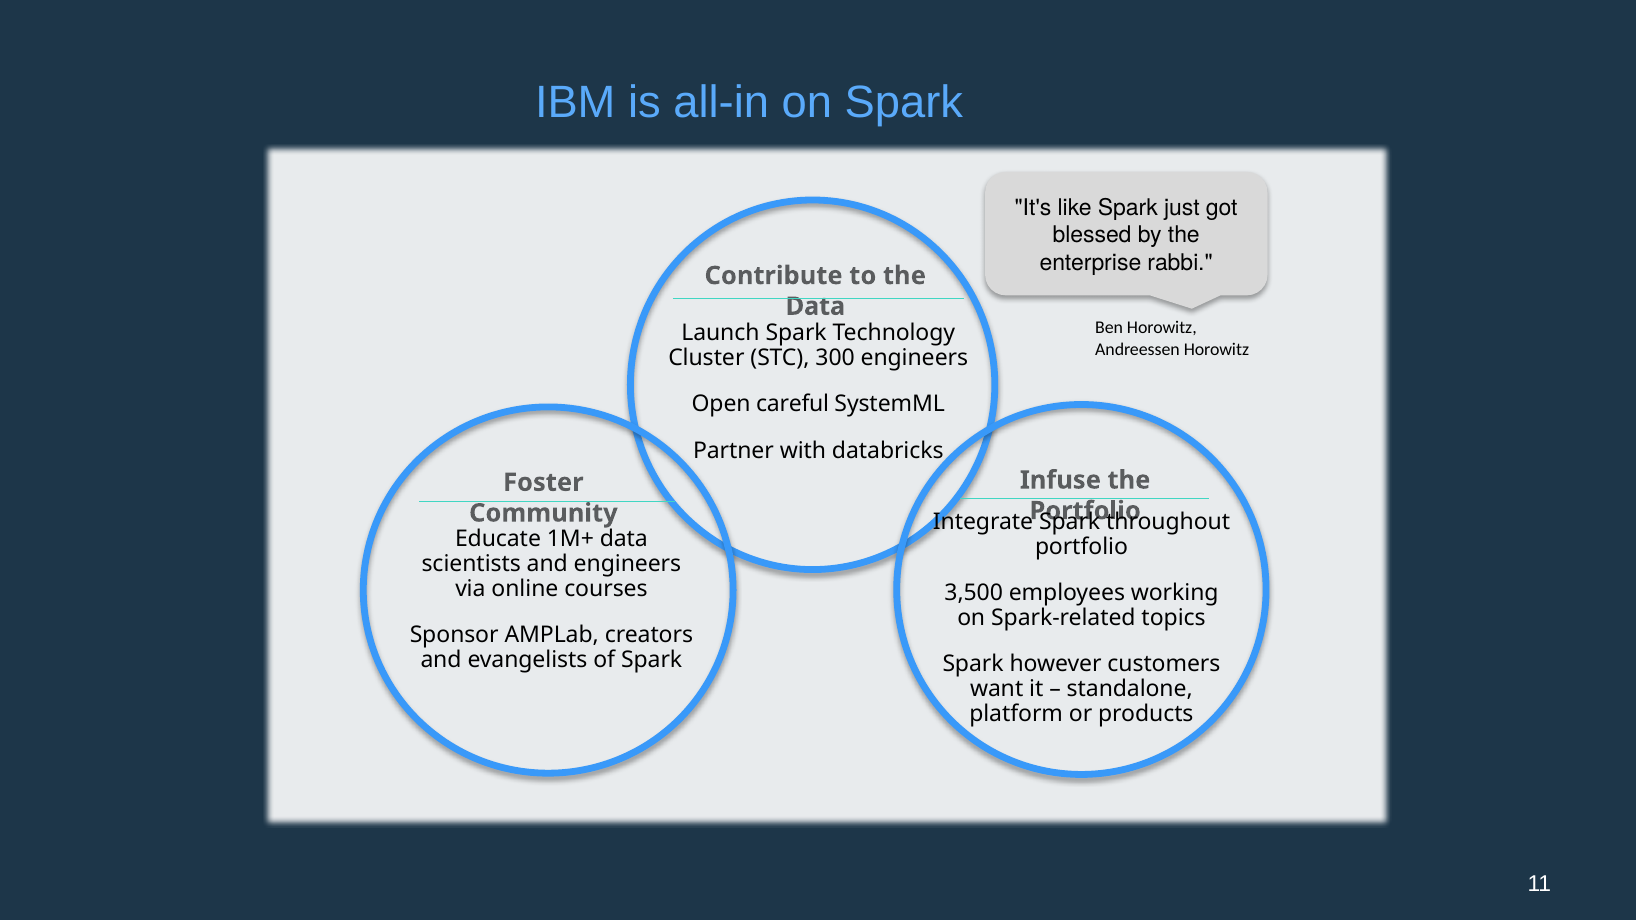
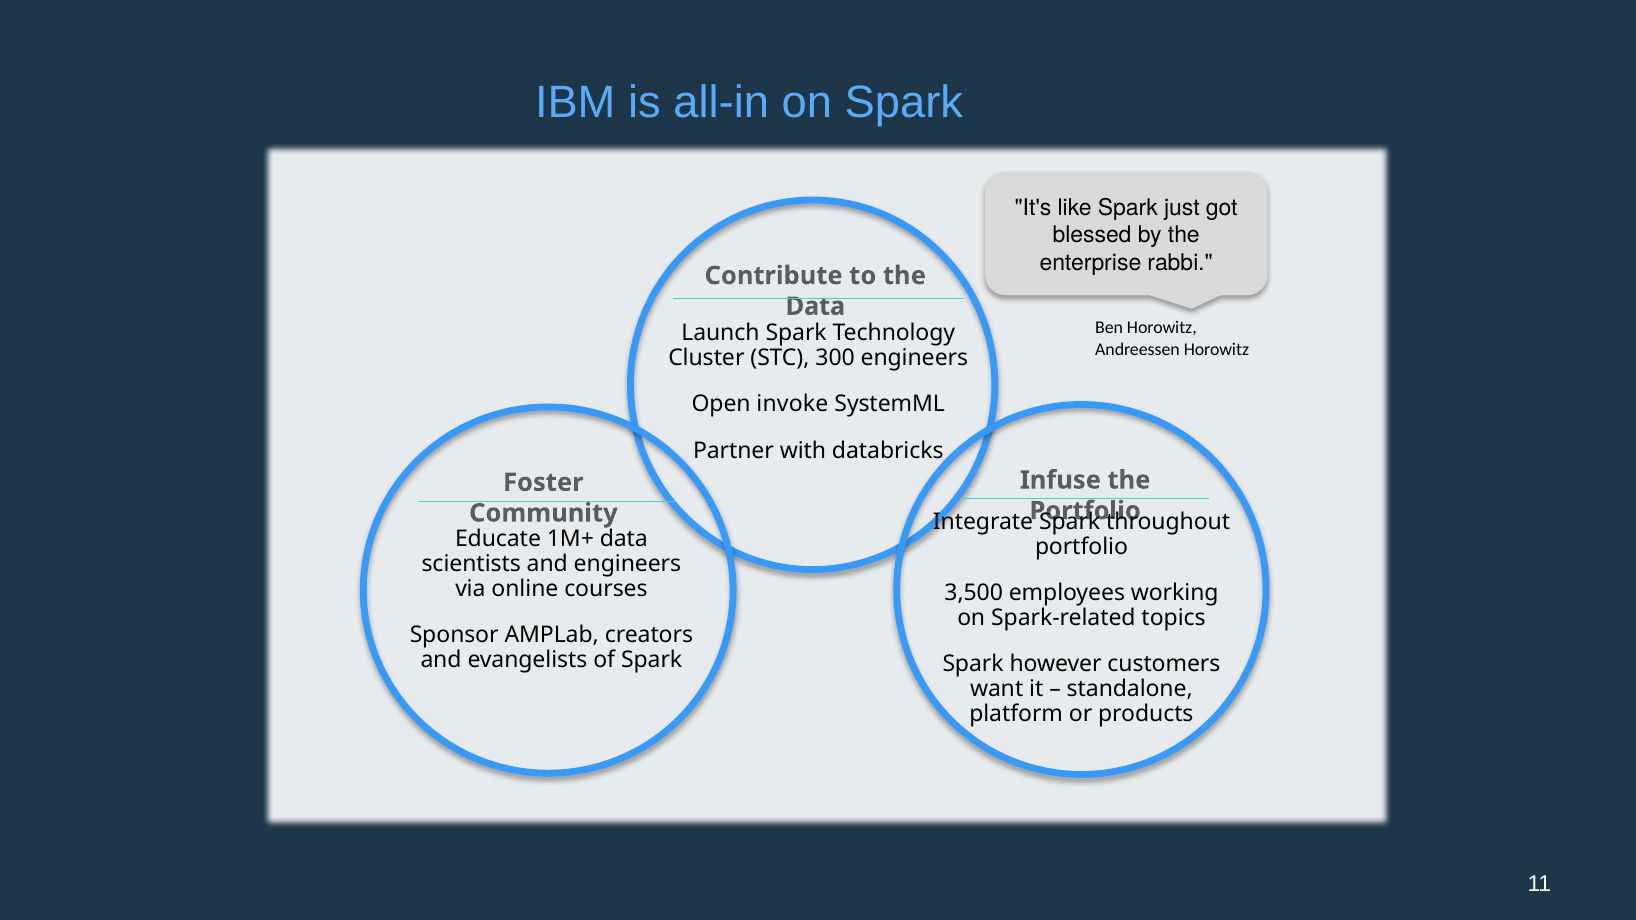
careful: careful -> invoke
